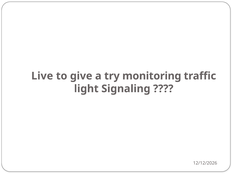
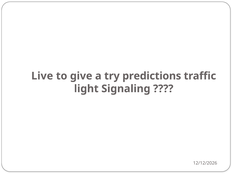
monitoring: monitoring -> predictions
